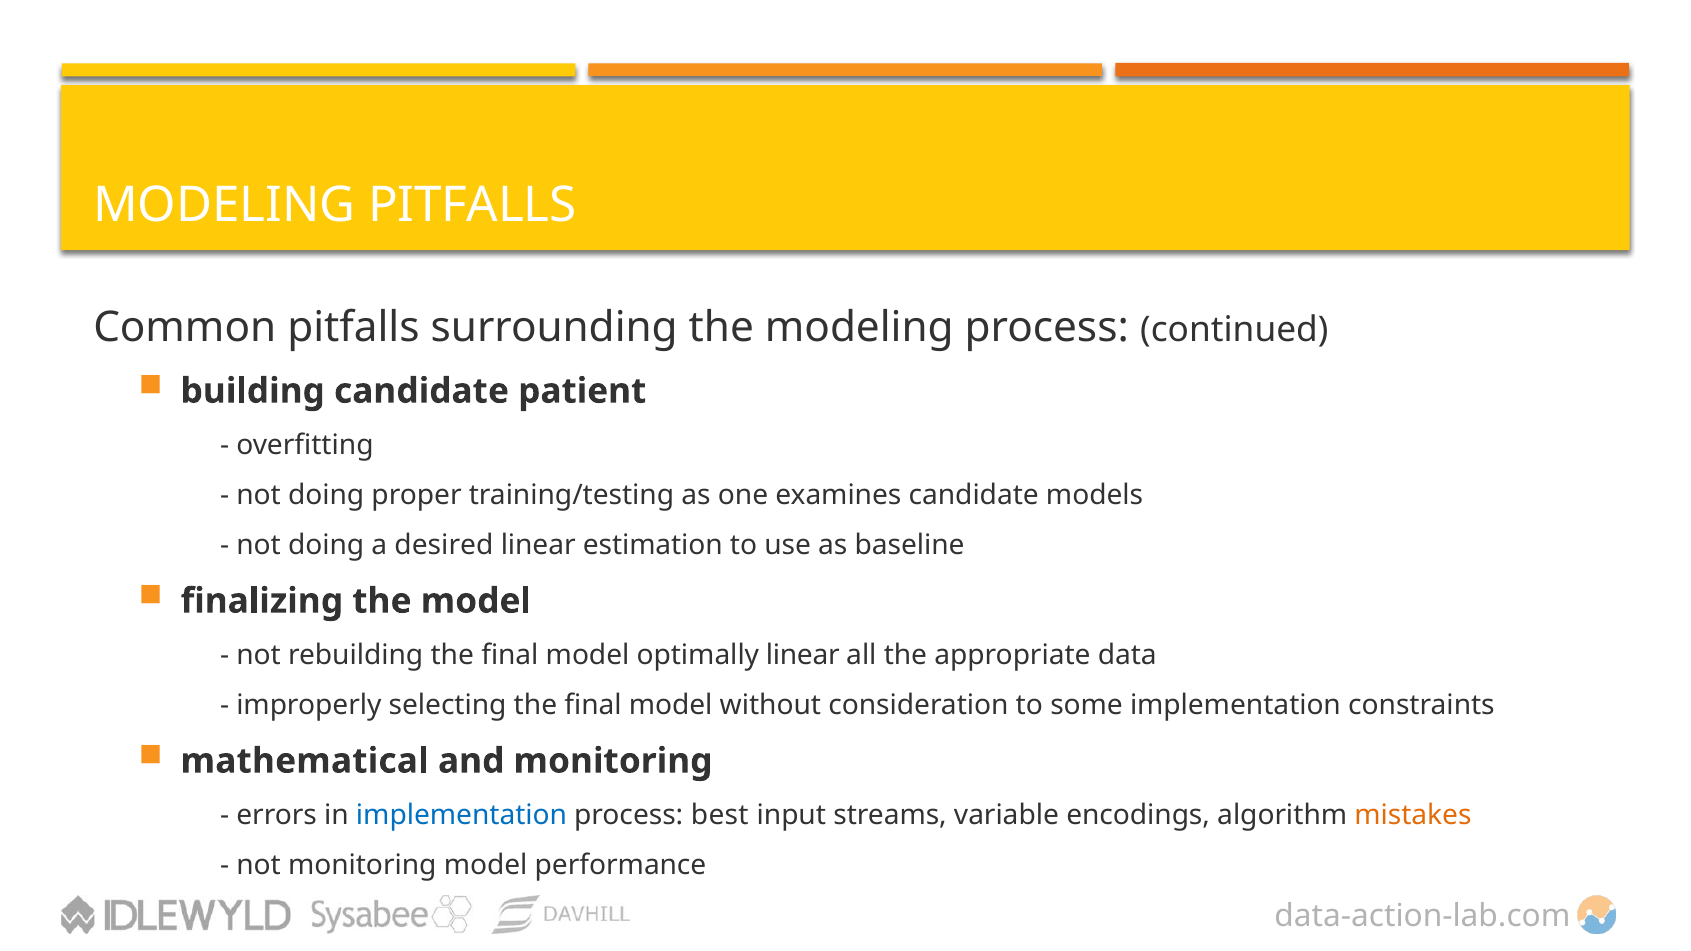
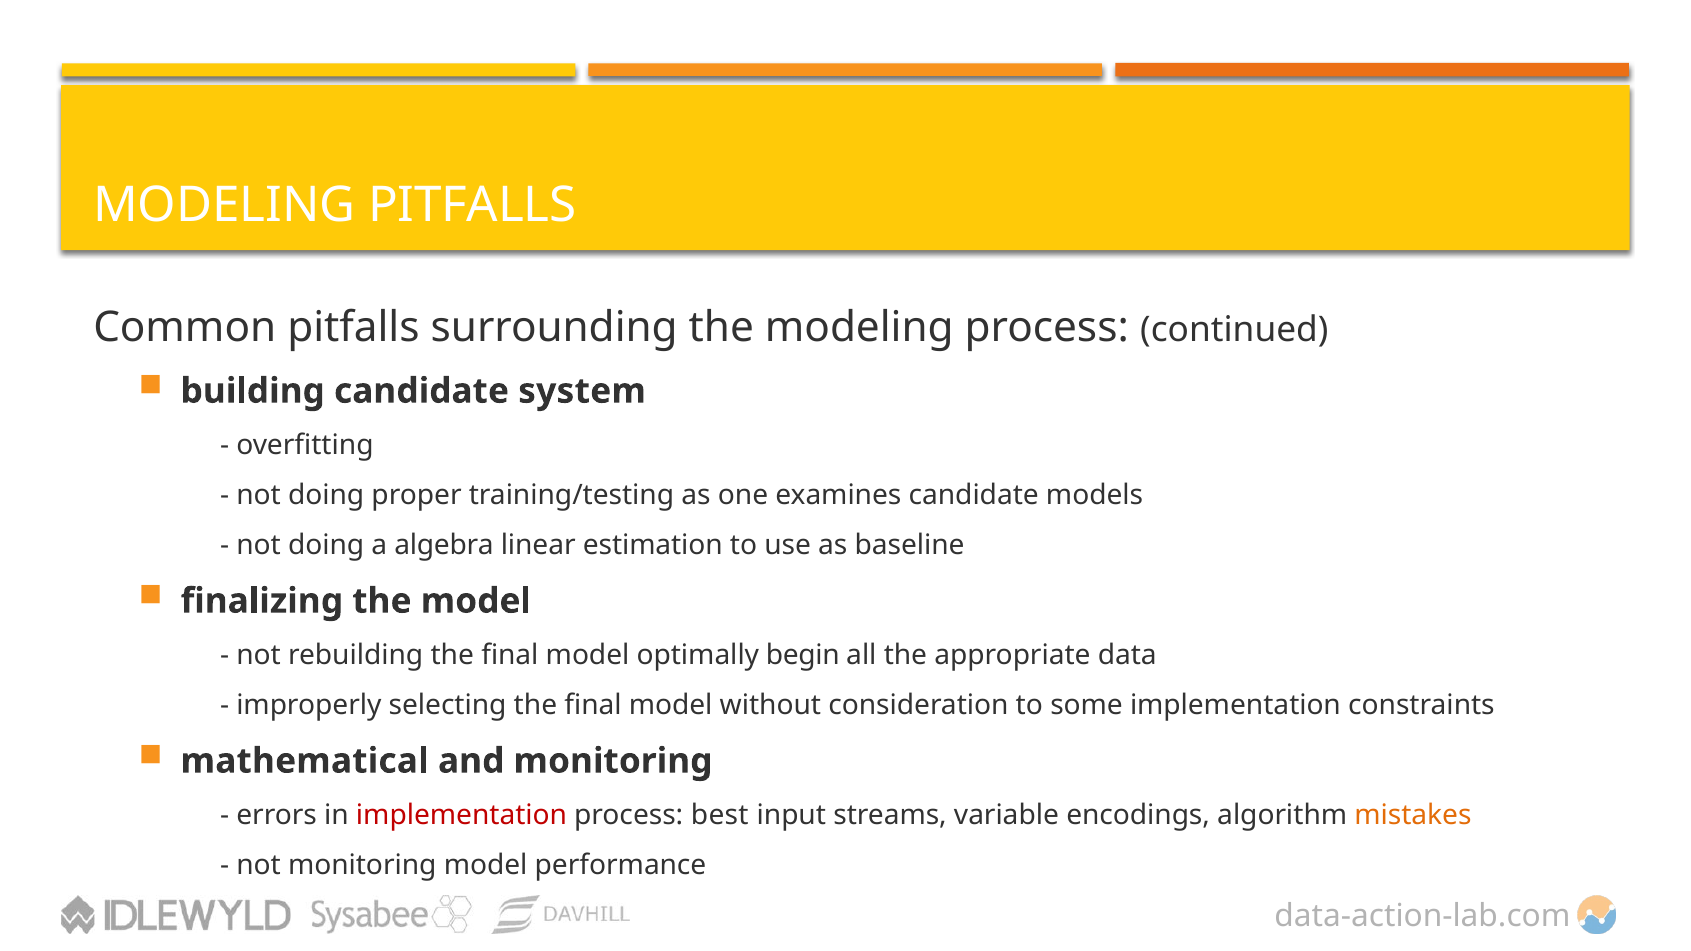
patient: patient -> system
desired: desired -> algebra
optimally linear: linear -> begin
implementation at (462, 815) colour: blue -> red
